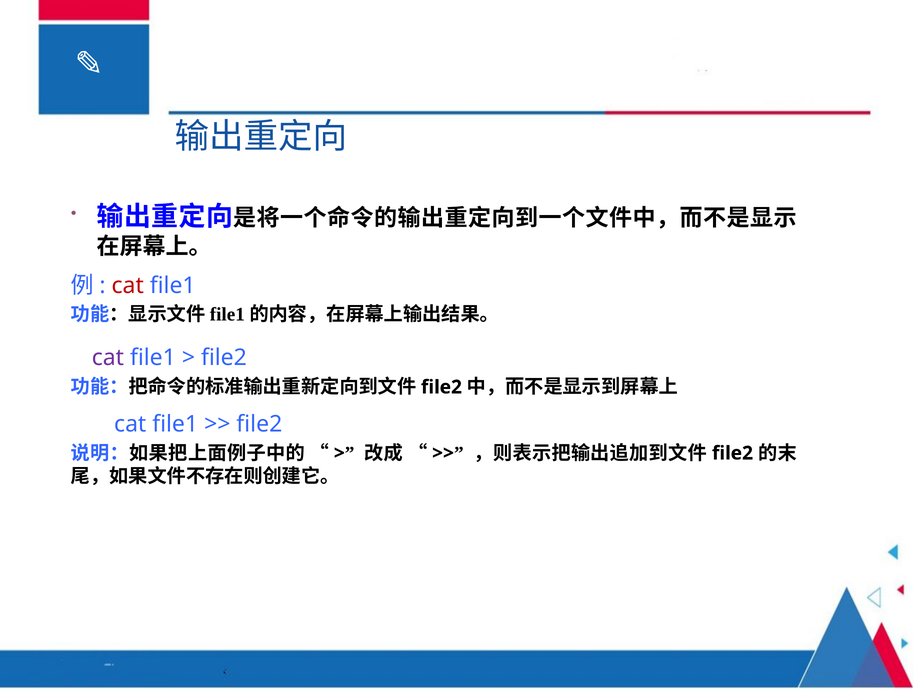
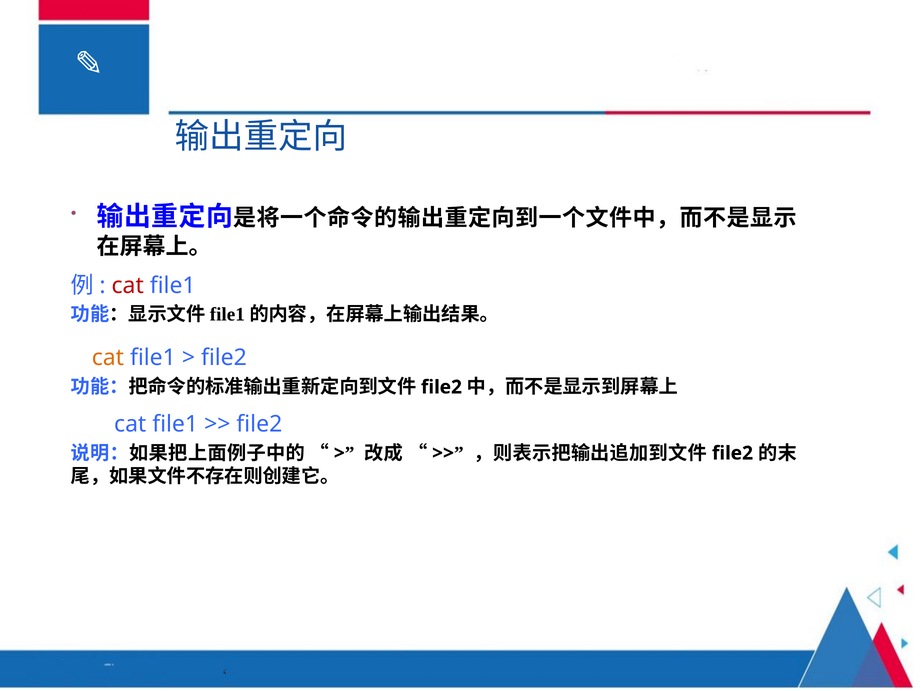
cat at (108, 357) colour: purple -> orange
